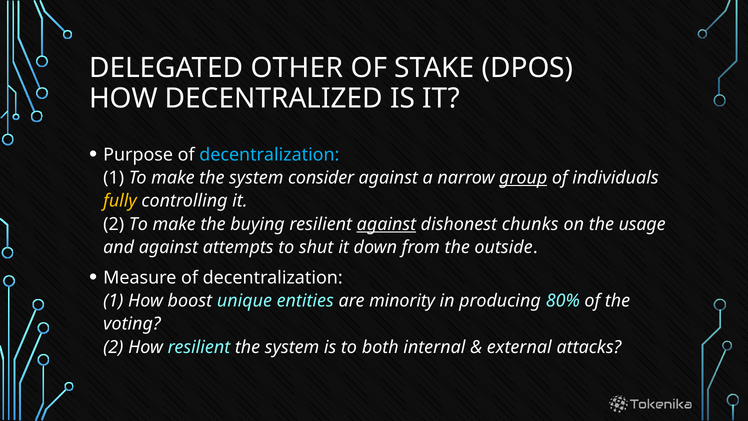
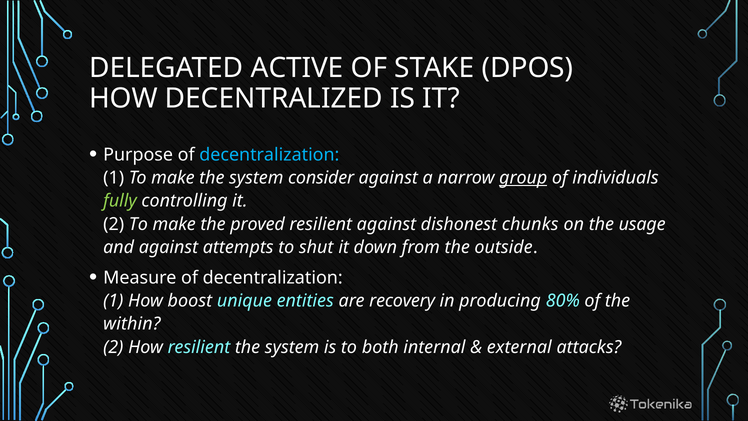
OTHER: OTHER -> ACTIVE
fully colour: yellow -> light green
buying: buying -> proved
against at (386, 224) underline: present -> none
minority: minority -> recovery
voting: voting -> within
